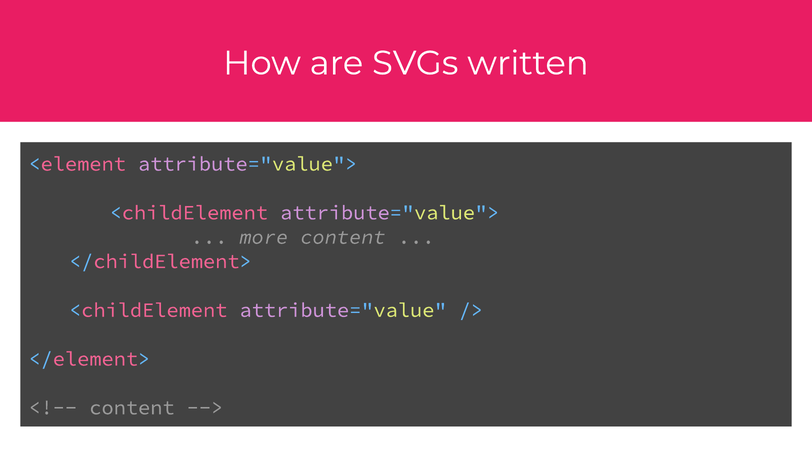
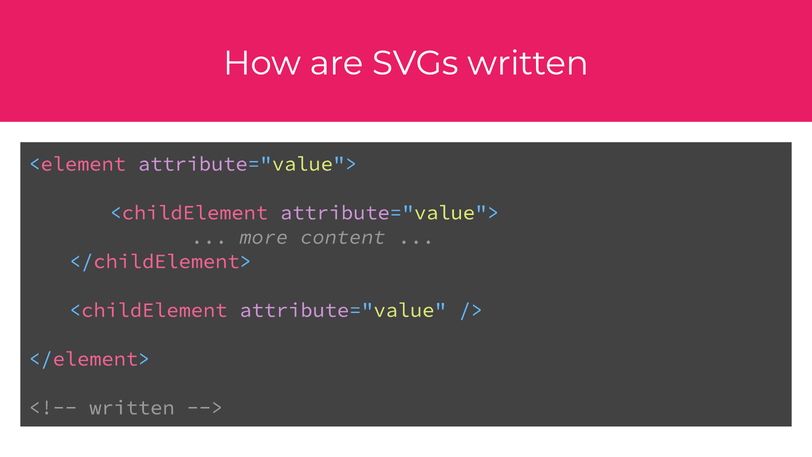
content at (132, 407): content -> written
